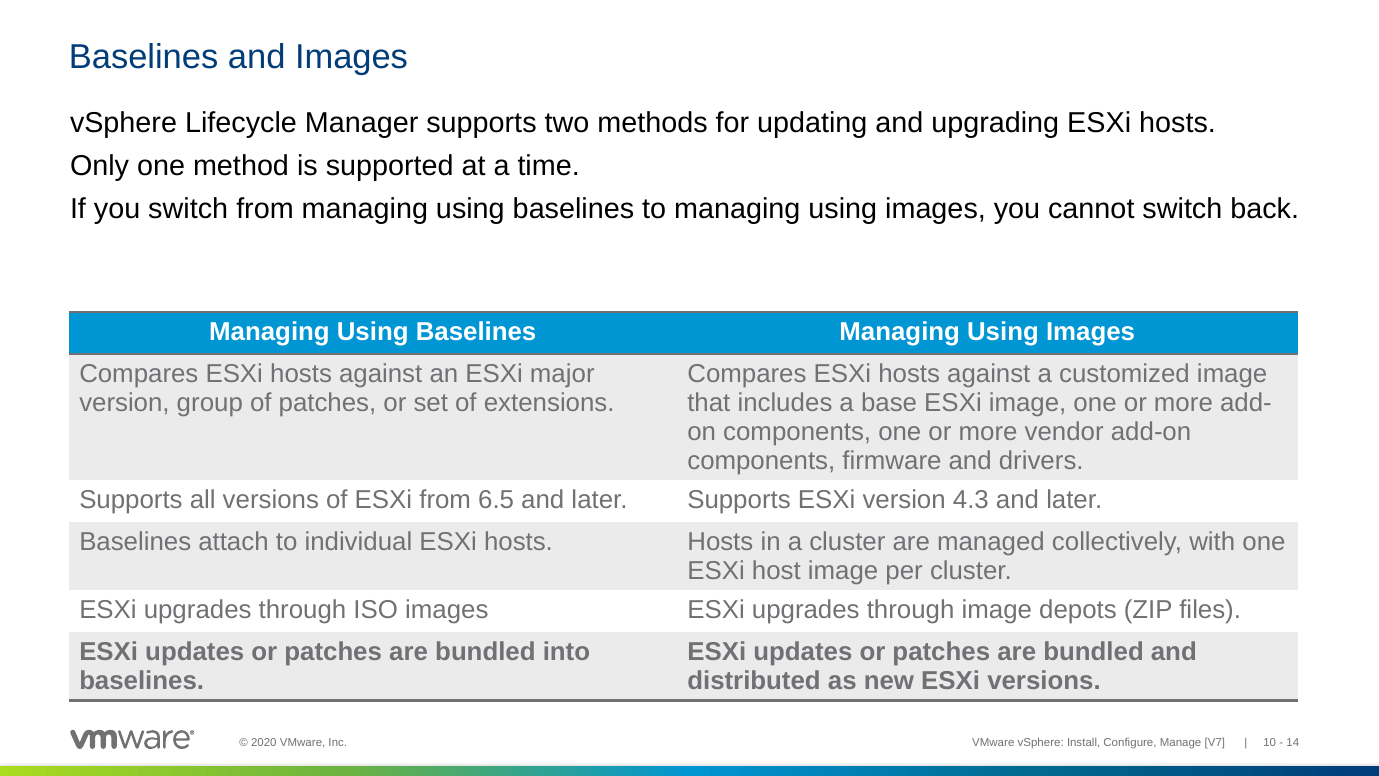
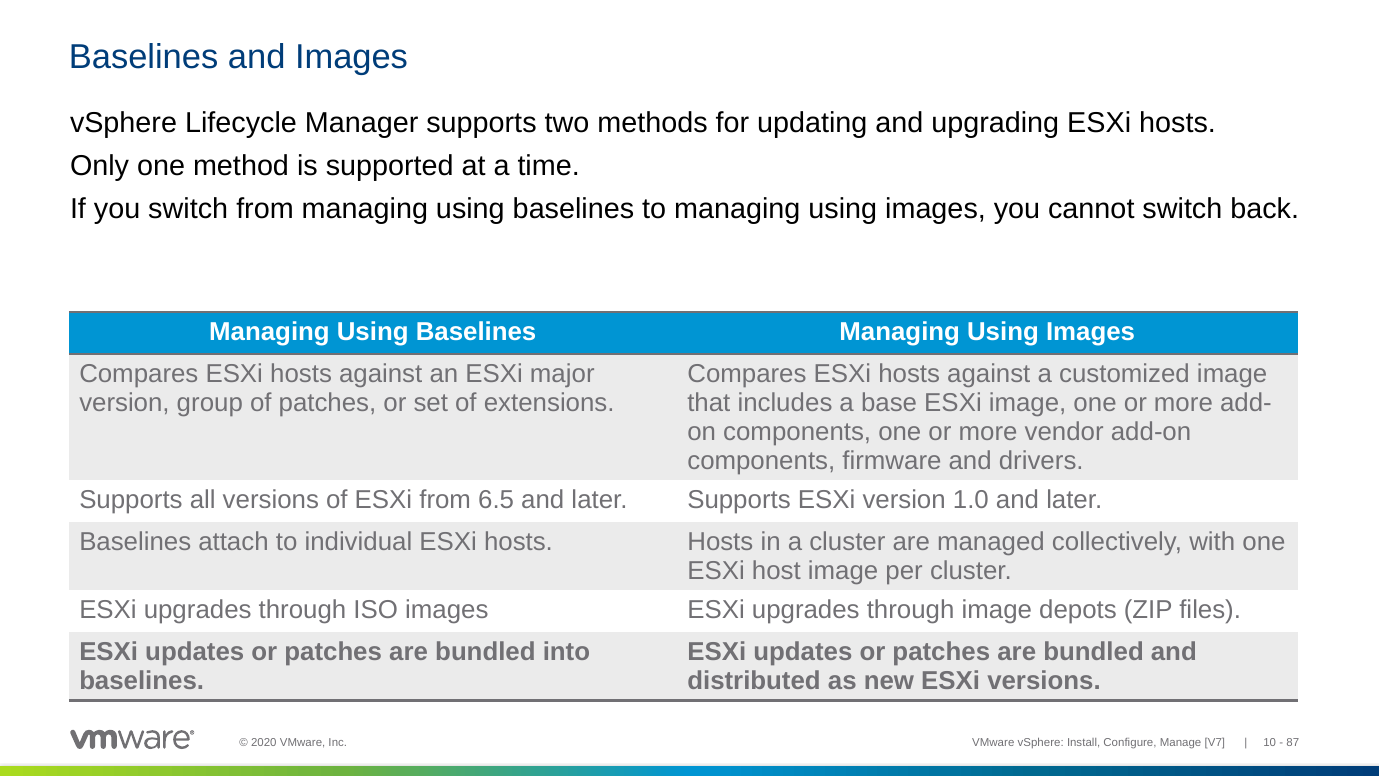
4.3: 4.3 -> 1.0
14: 14 -> 87
